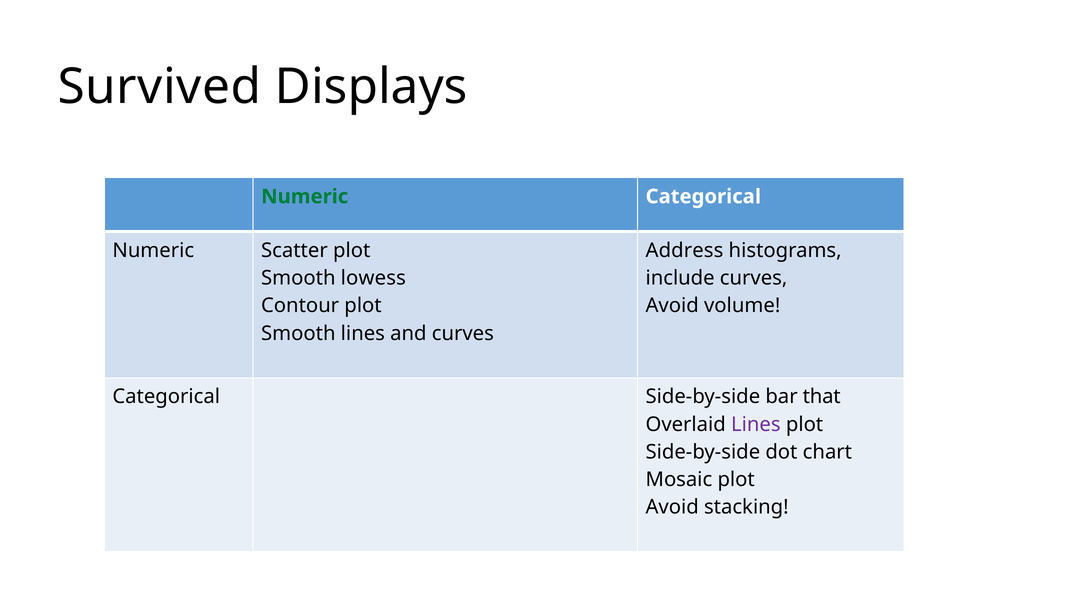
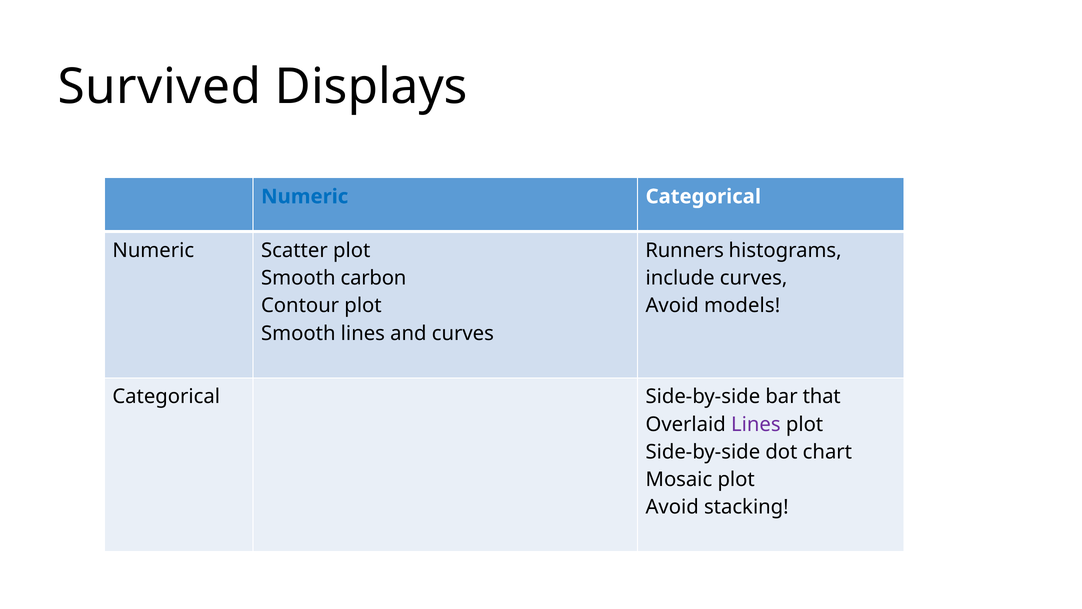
Numeric at (305, 196) colour: green -> blue
Address: Address -> Runners
lowess: lowess -> carbon
volume: volume -> models
